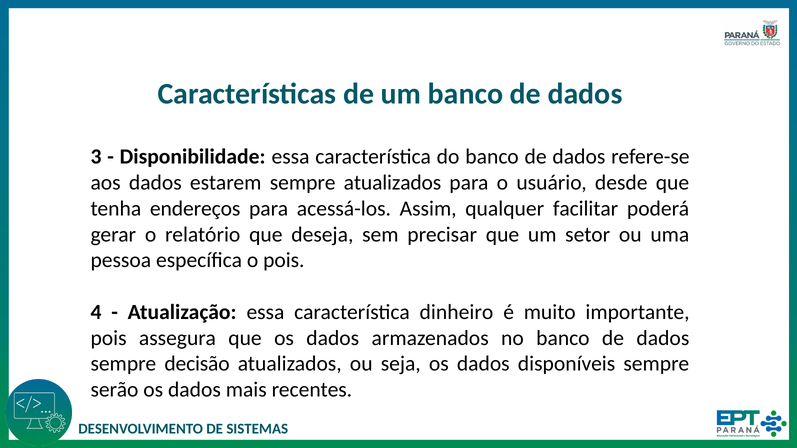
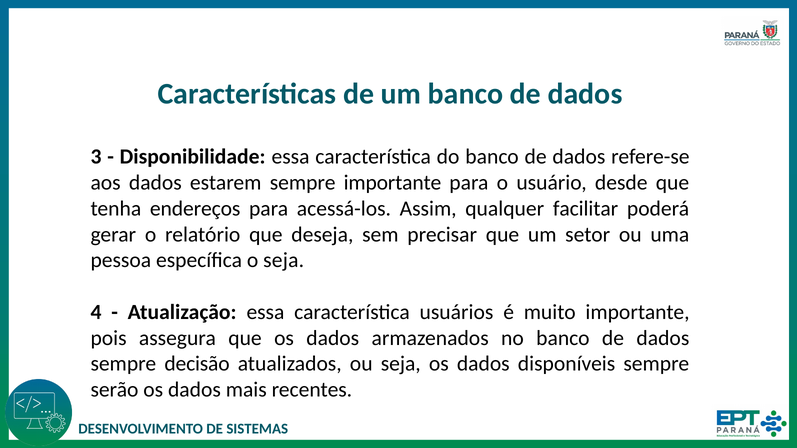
sempre atualizados: atualizados -> importante
o pois: pois -> seja
dinheiro: dinheiro -> usuários
